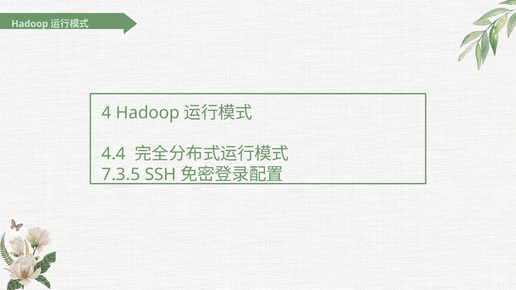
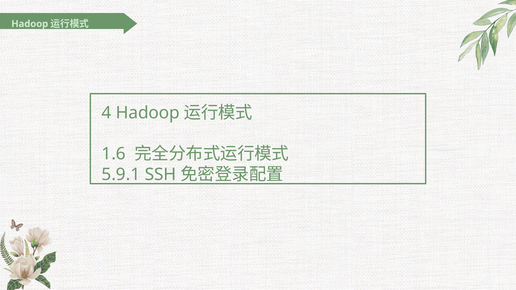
4.4: 4.4 -> 1.6
7.3.5: 7.3.5 -> 5.9.1
